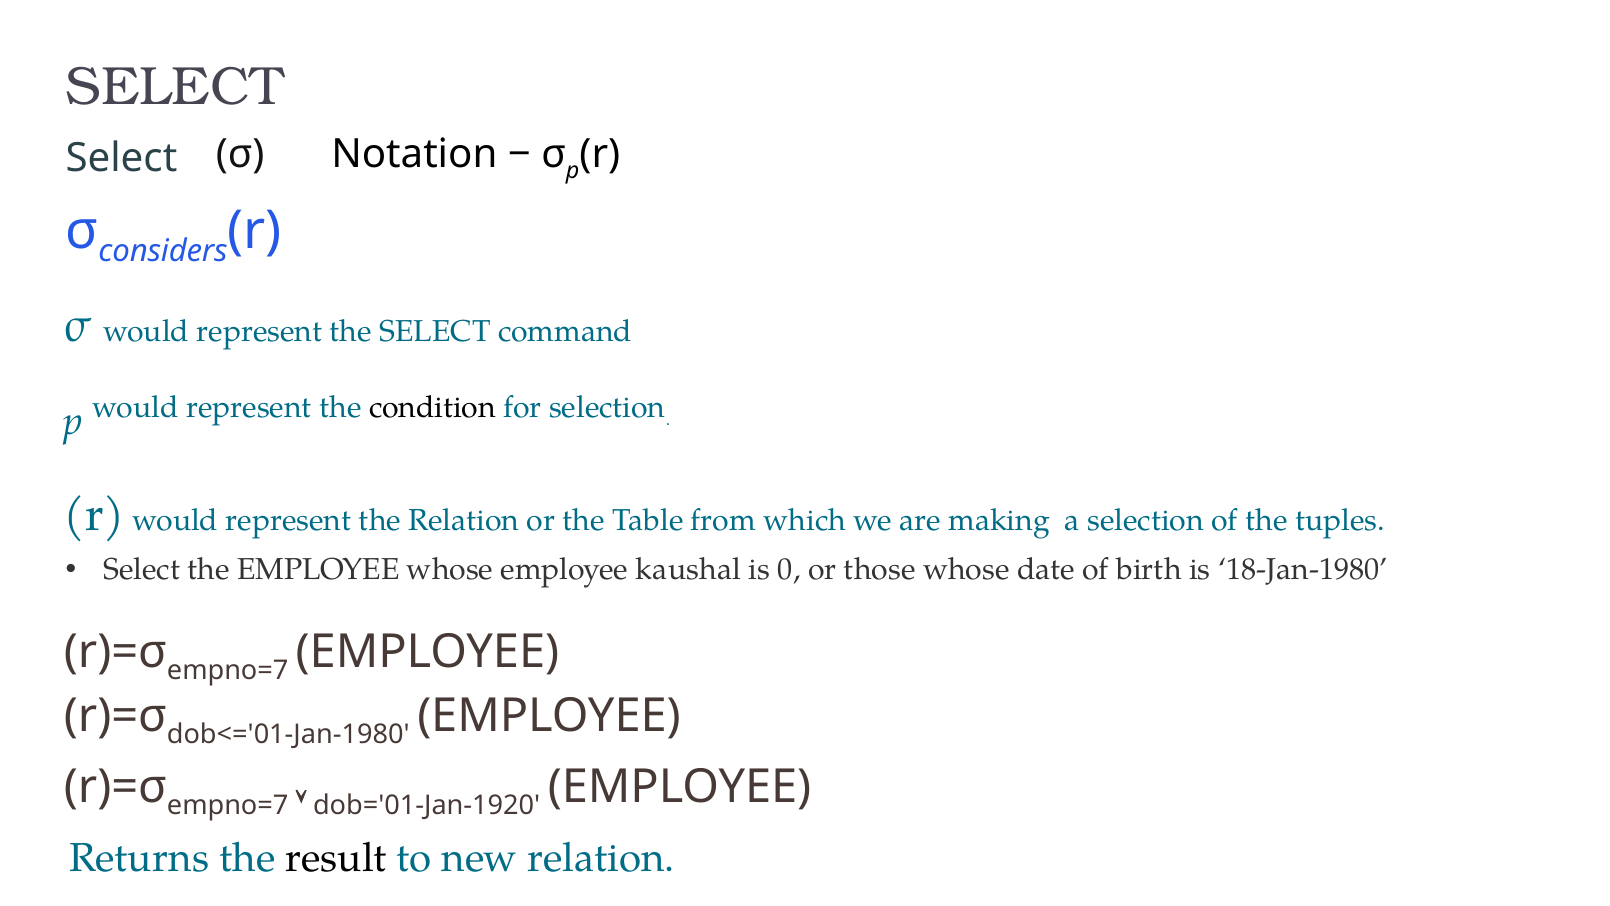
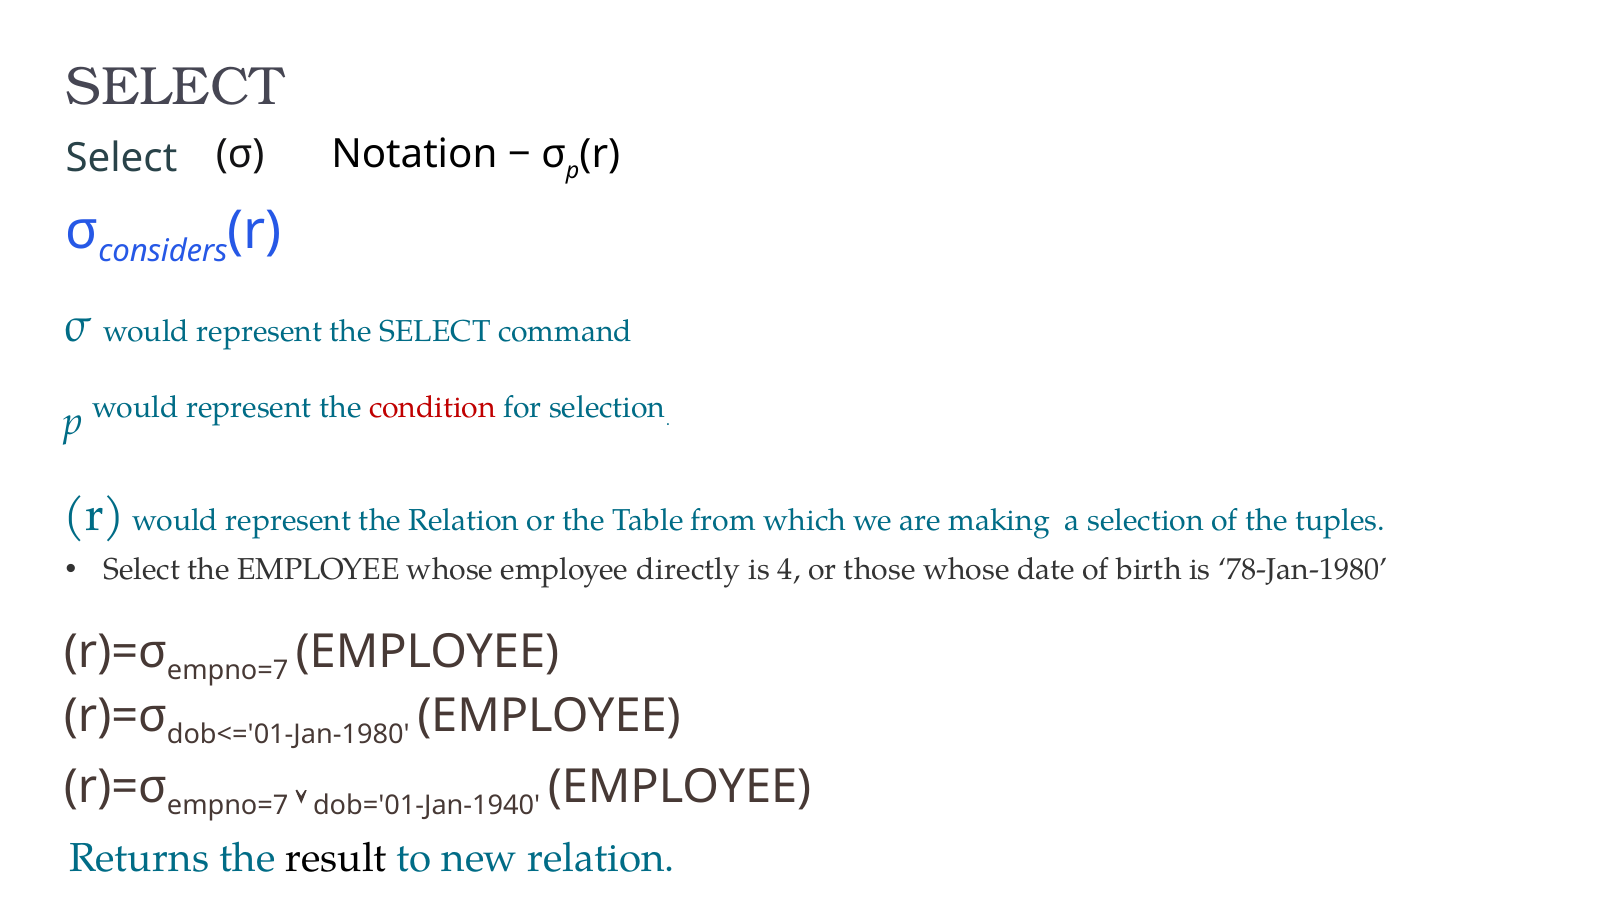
condition colour: black -> red
kaushal: kaushal -> directly
0: 0 -> 4
18-Jan-1980: 18-Jan-1980 -> 78-Jan-1980
dob='01-Jan-1920: dob='01-Jan-1920 -> dob='01-Jan-1940
